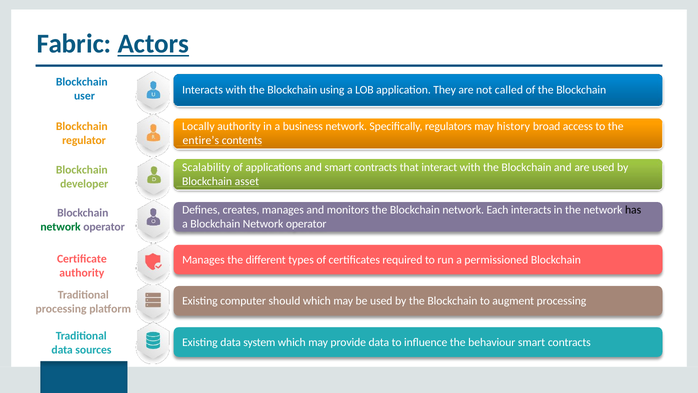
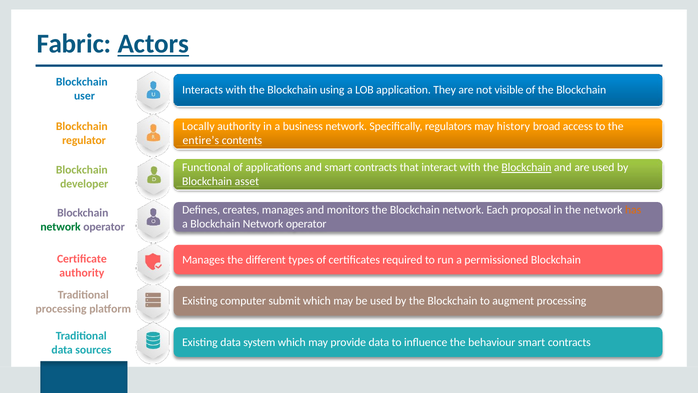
called: called -> visible
Scalability: Scalability -> Functional
Blockchain at (526, 167) underline: none -> present
Each interacts: interacts -> proposal
has colour: black -> orange
should: should -> submit
